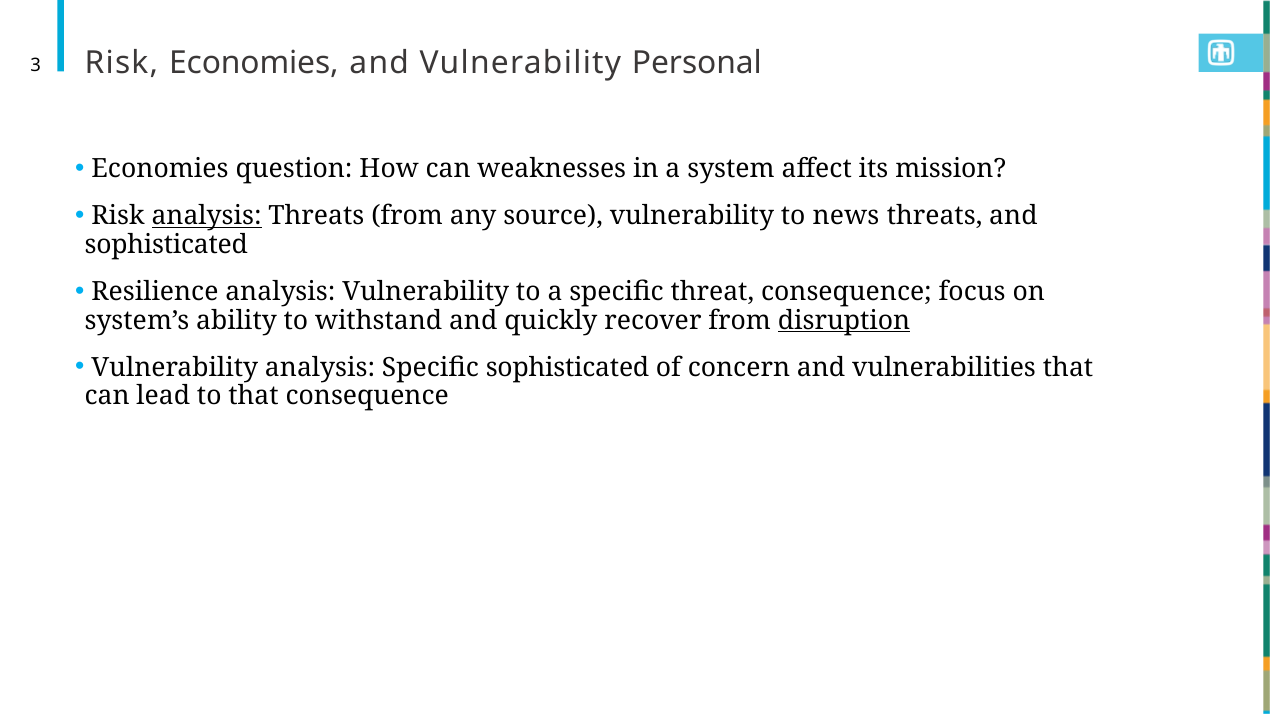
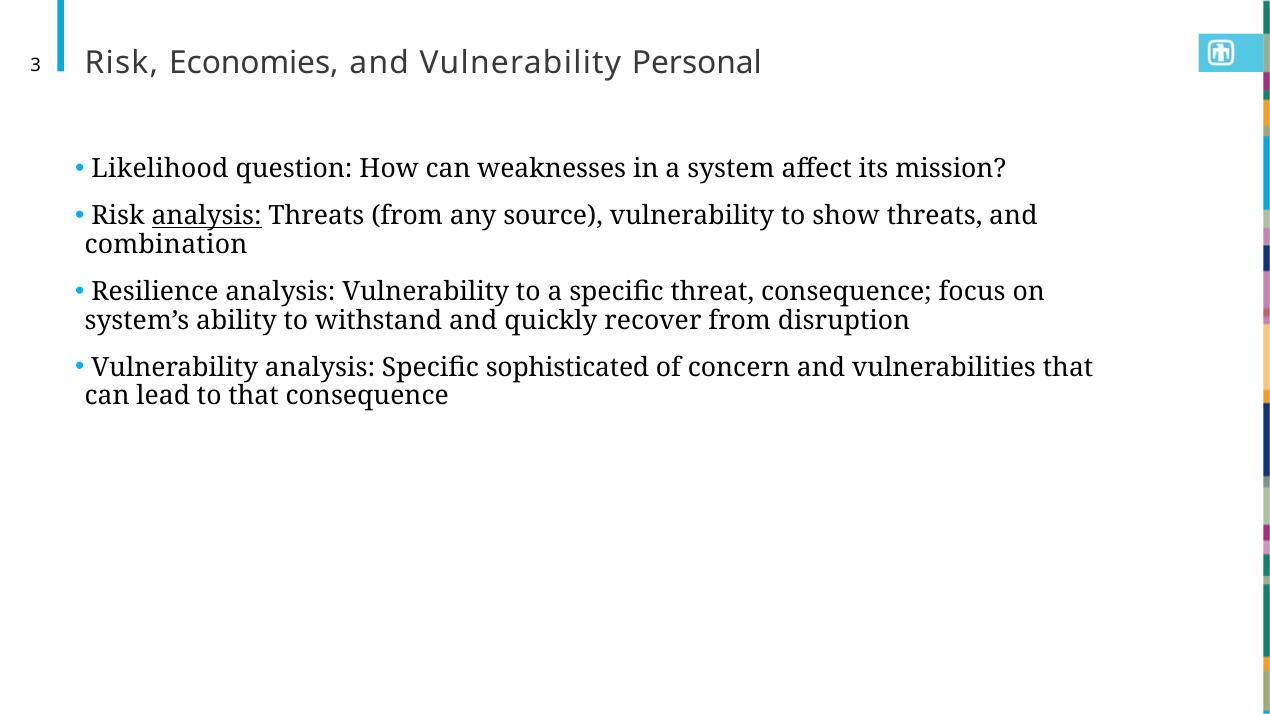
Economies at (160, 169): Economies -> Likelihood
news: news -> show
sophisticated at (166, 245): sophisticated -> combination
disruption underline: present -> none
